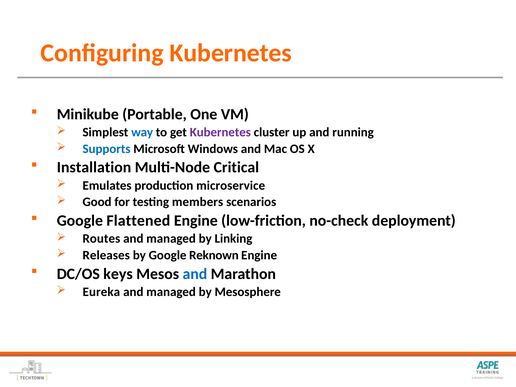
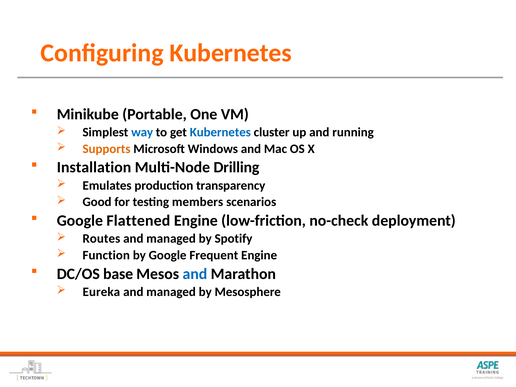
Kubernetes at (220, 132) colour: purple -> blue
Supports colour: blue -> orange
Critical: Critical -> Drilling
microservice: microservice -> transparency
Linking: Linking -> Spotify
Releases: Releases -> Function
Reknown: Reknown -> Frequent
keys: keys -> base
